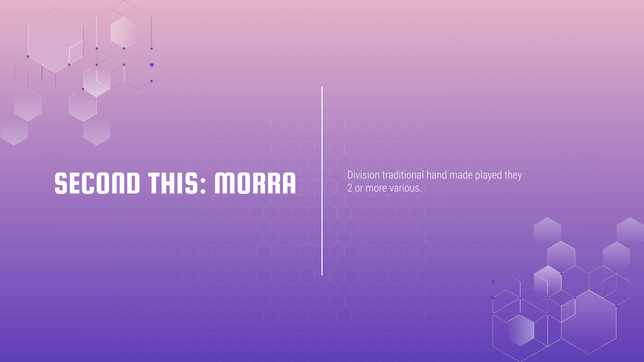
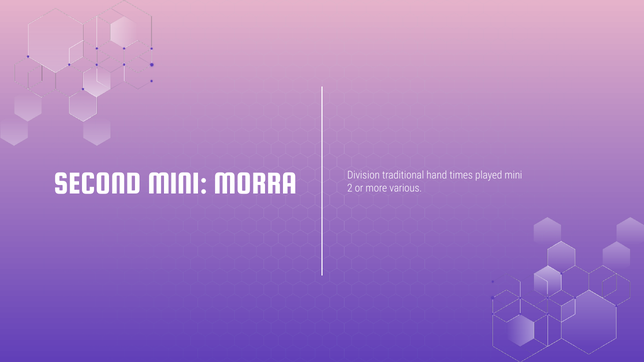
SECOND THIS: THIS -> MINI
made: made -> times
played they: they -> mini
